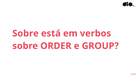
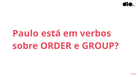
Sobre at (25, 34): Sobre -> Paulo
